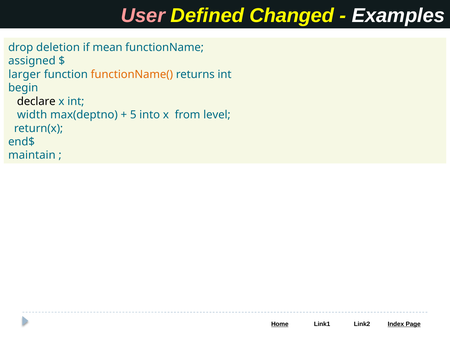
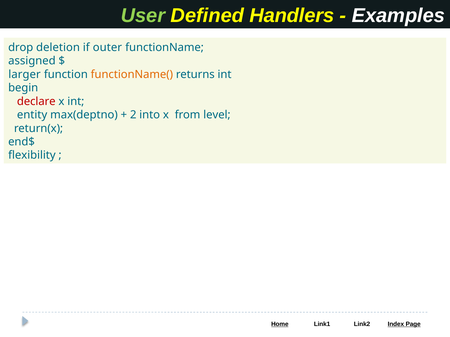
User colour: pink -> light green
Changed: Changed -> Handlers
mean: mean -> outer
declare colour: black -> red
width: width -> entity
5: 5 -> 2
maintain: maintain -> flexibility
